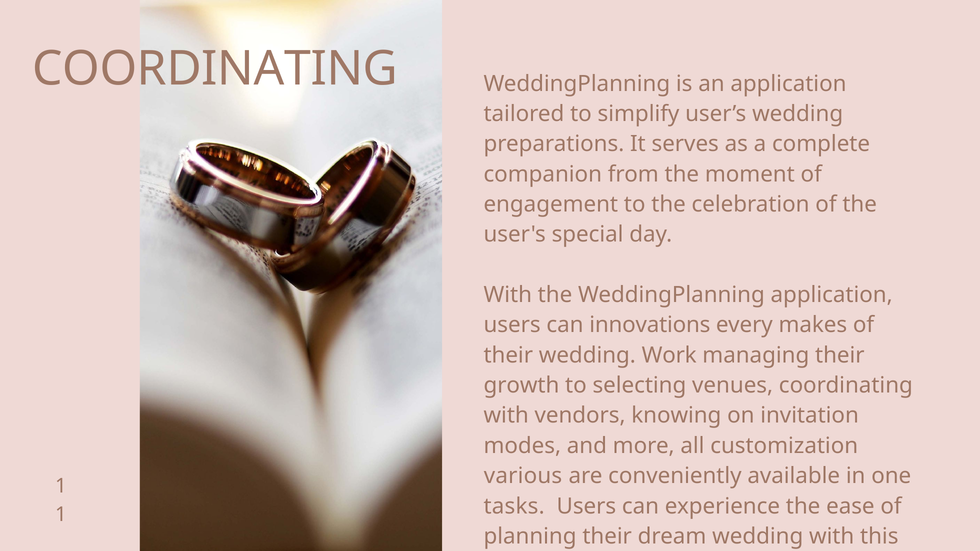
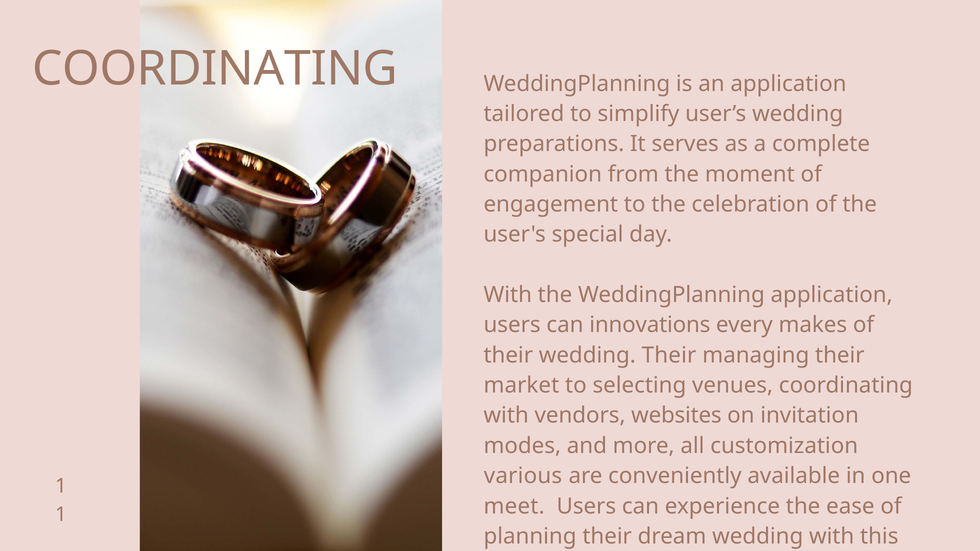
wedding Work: Work -> Their
growth: growth -> market
knowing: knowing -> websites
tasks: tasks -> meet
